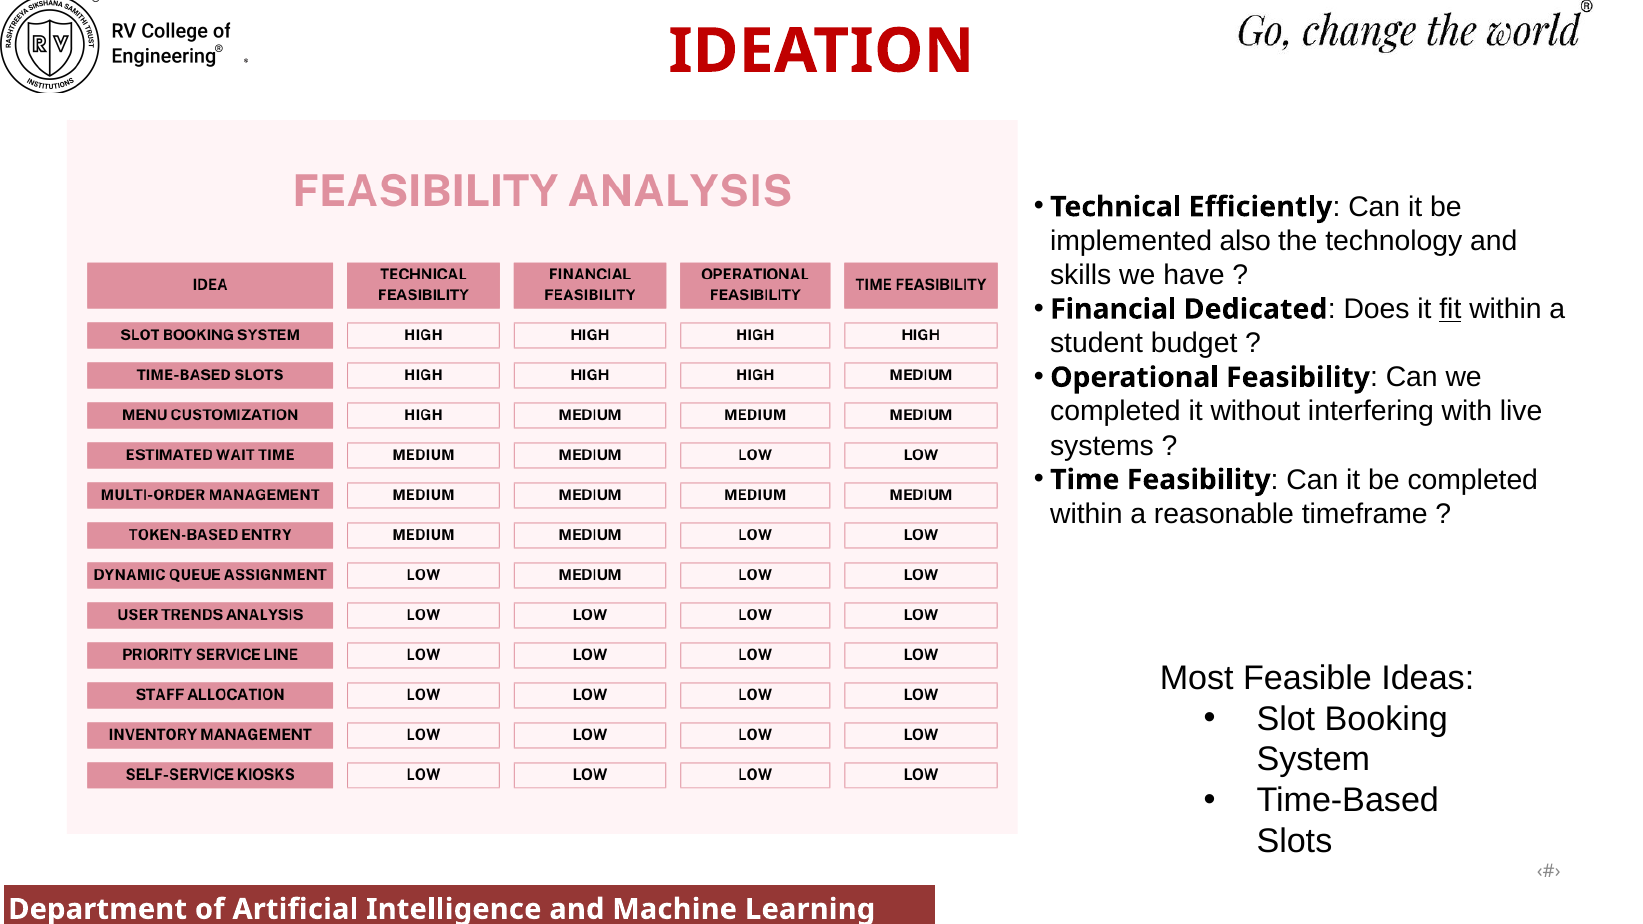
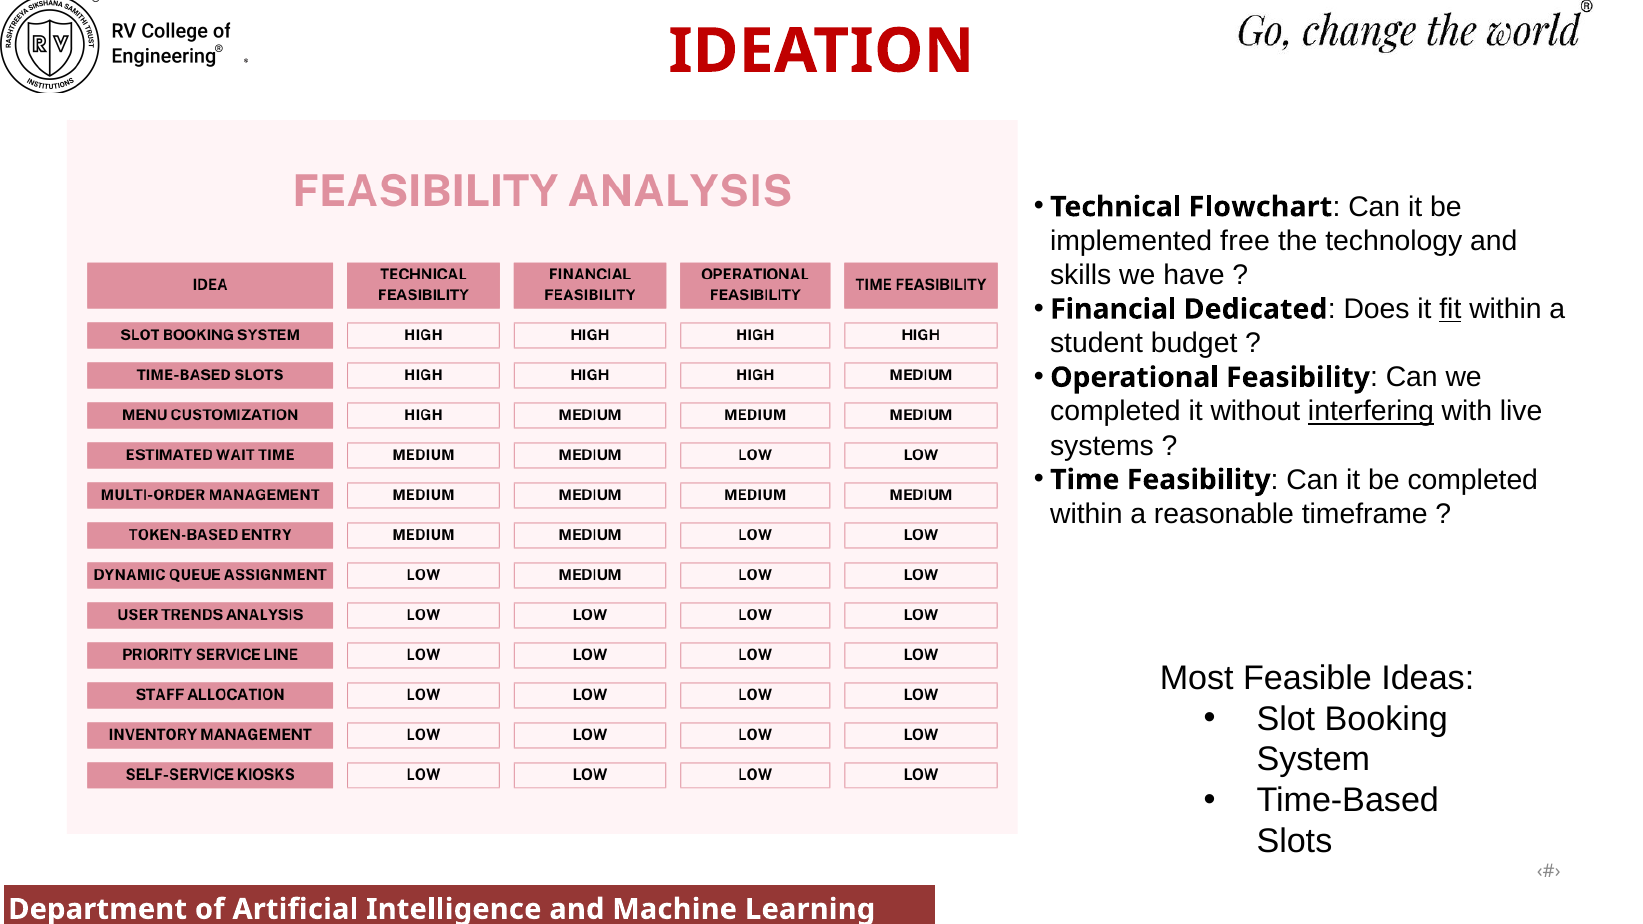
Efficiently: Efficiently -> Flowchart
also: also -> free
interfering underline: none -> present
